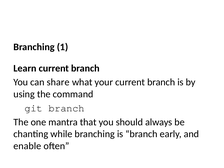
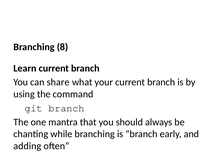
1: 1 -> 8
enable: enable -> adding
